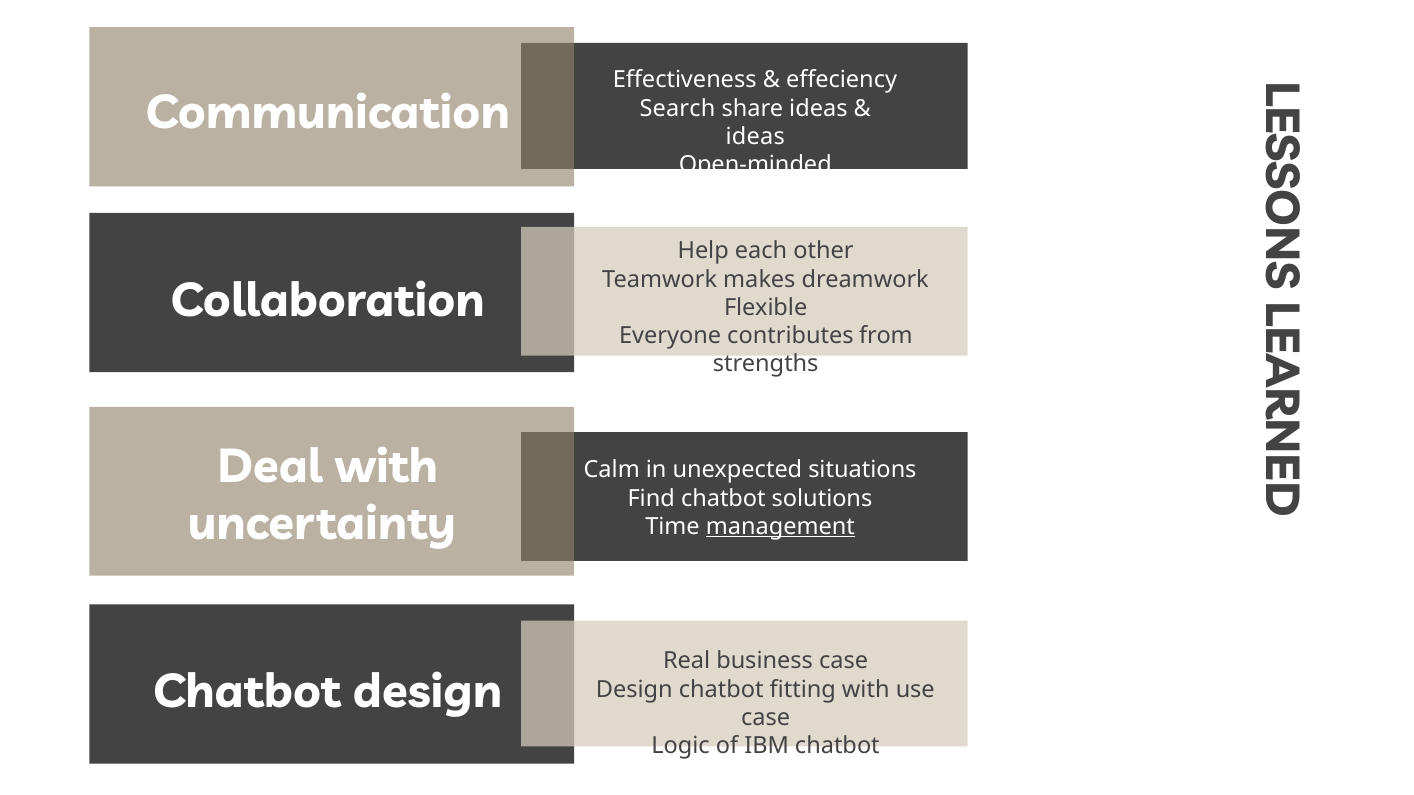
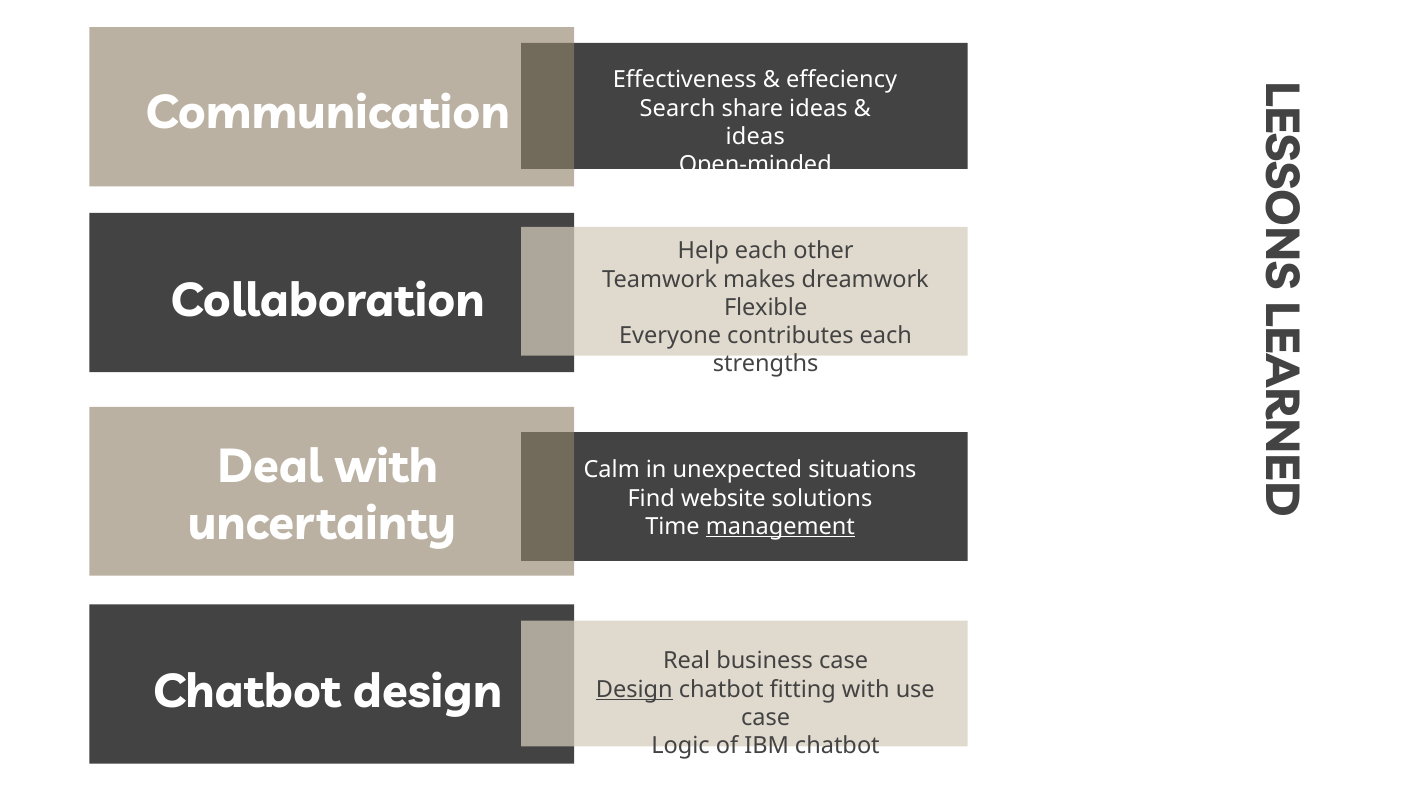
contributes from: from -> each
Find chatbot: chatbot -> website
Design at (634, 690) underline: none -> present
